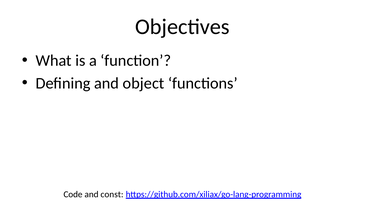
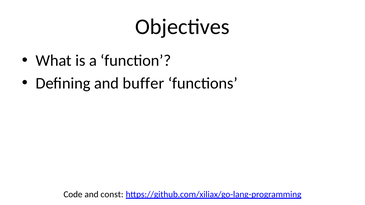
object: object -> buffer
